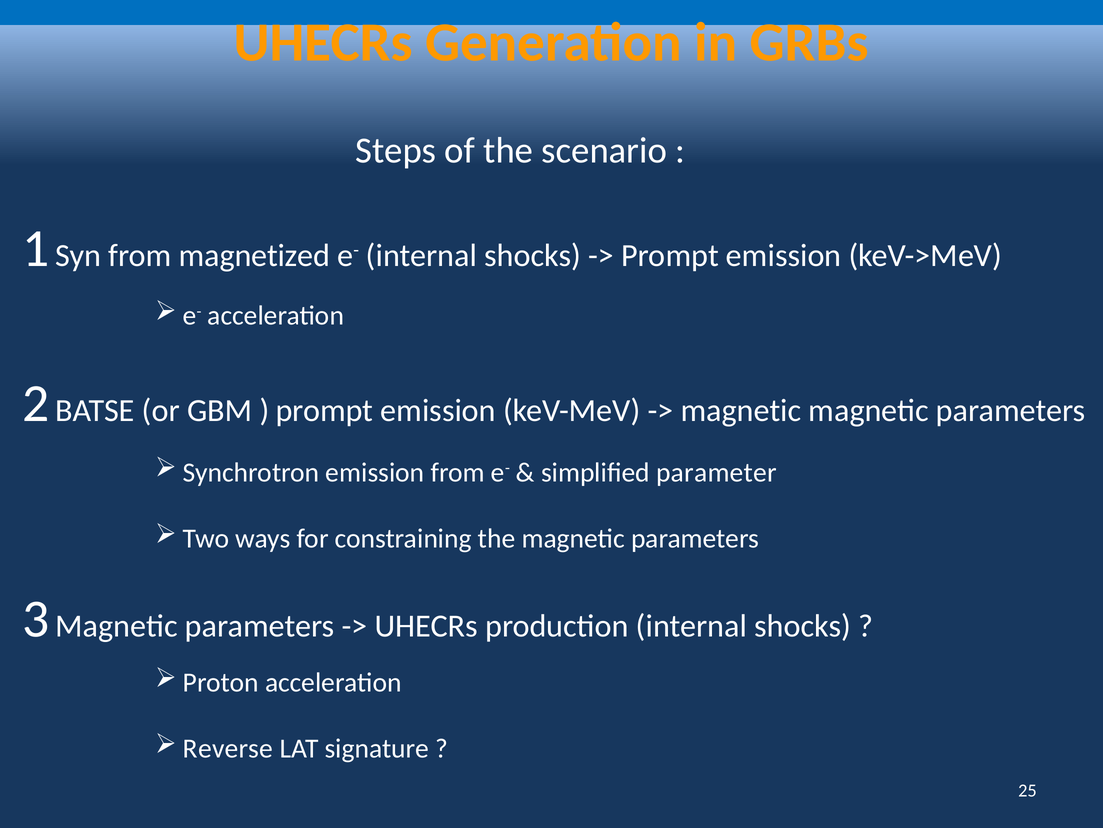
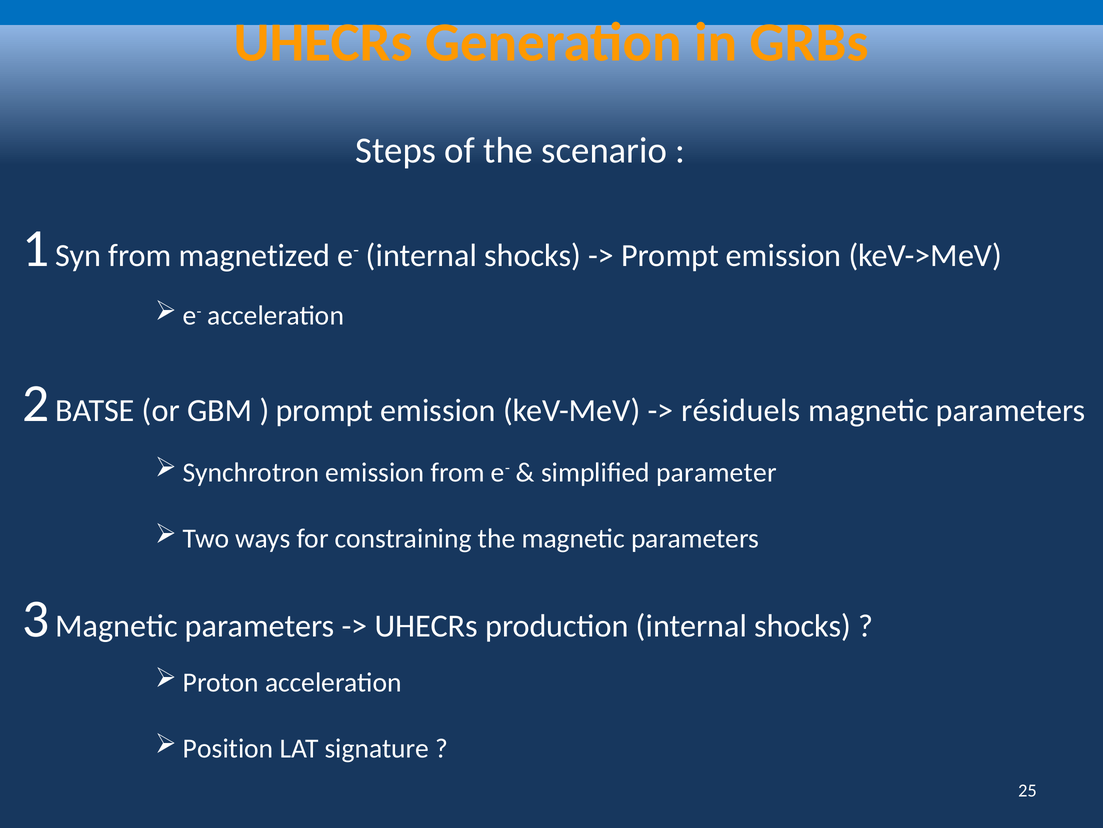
magnetic at (741, 410): magnetic -> résiduels
Reverse: Reverse -> Position
